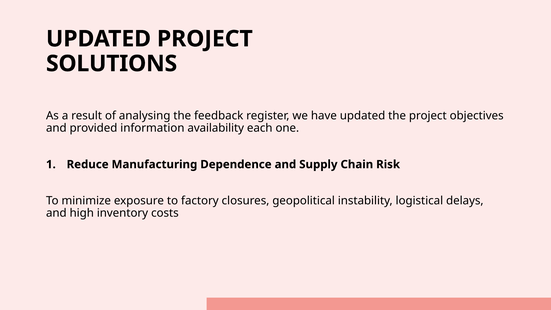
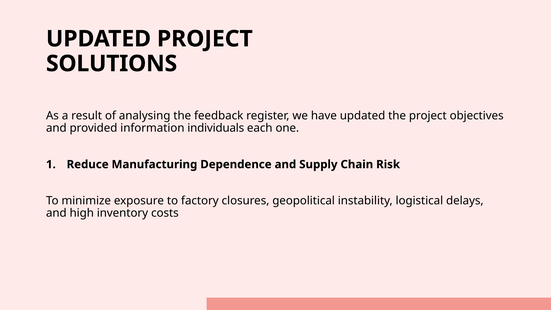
availability: availability -> individuals
